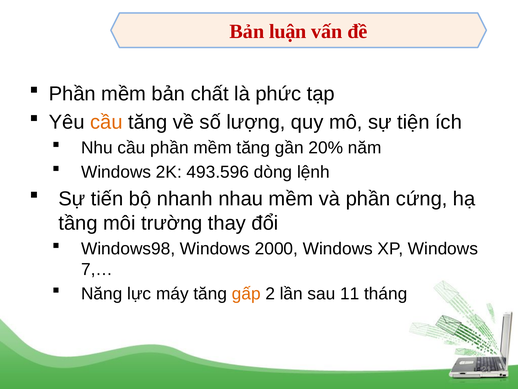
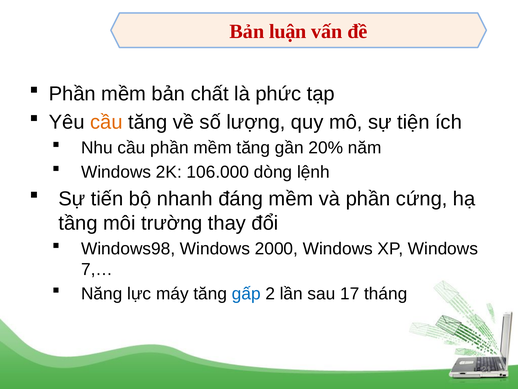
493.596: 493.596 -> 106.000
nhau: nhau -> đáng
gấp colour: orange -> blue
11: 11 -> 17
